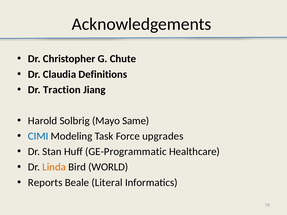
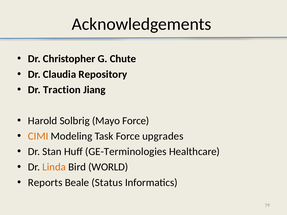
Definitions: Definitions -> Repository
Mayo Same: Same -> Force
CIMI colour: blue -> orange
GE-Programmatic: GE-Programmatic -> GE-Terminologies
Literal: Literal -> Status
